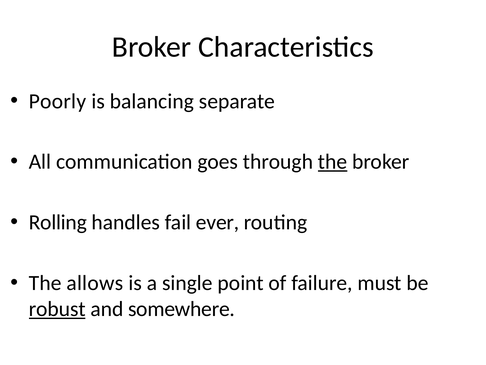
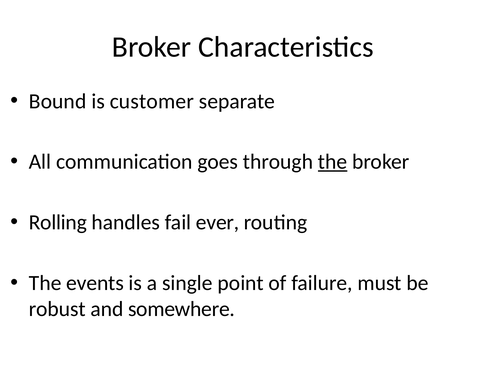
Poorly: Poorly -> Bound
balancing: balancing -> customer
allows: allows -> events
robust underline: present -> none
